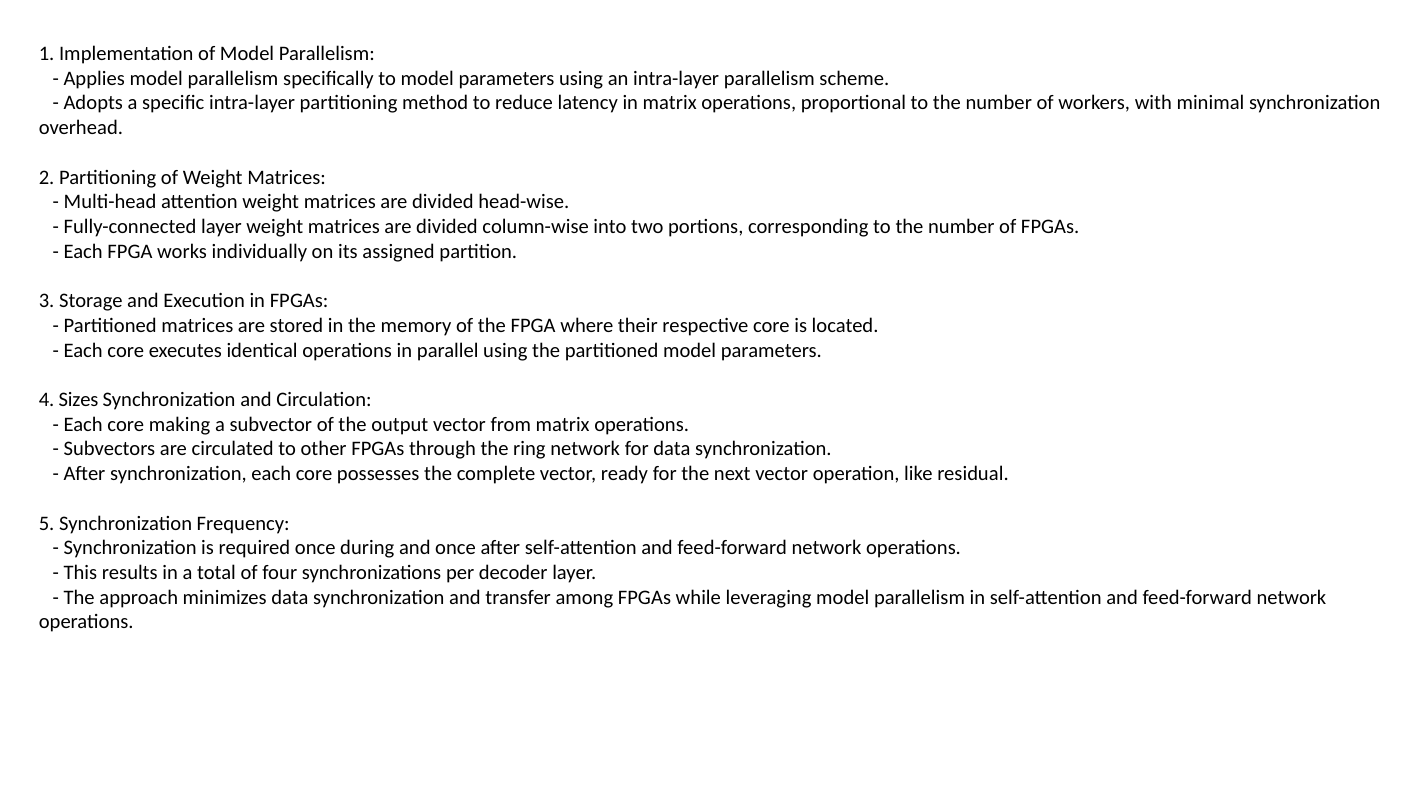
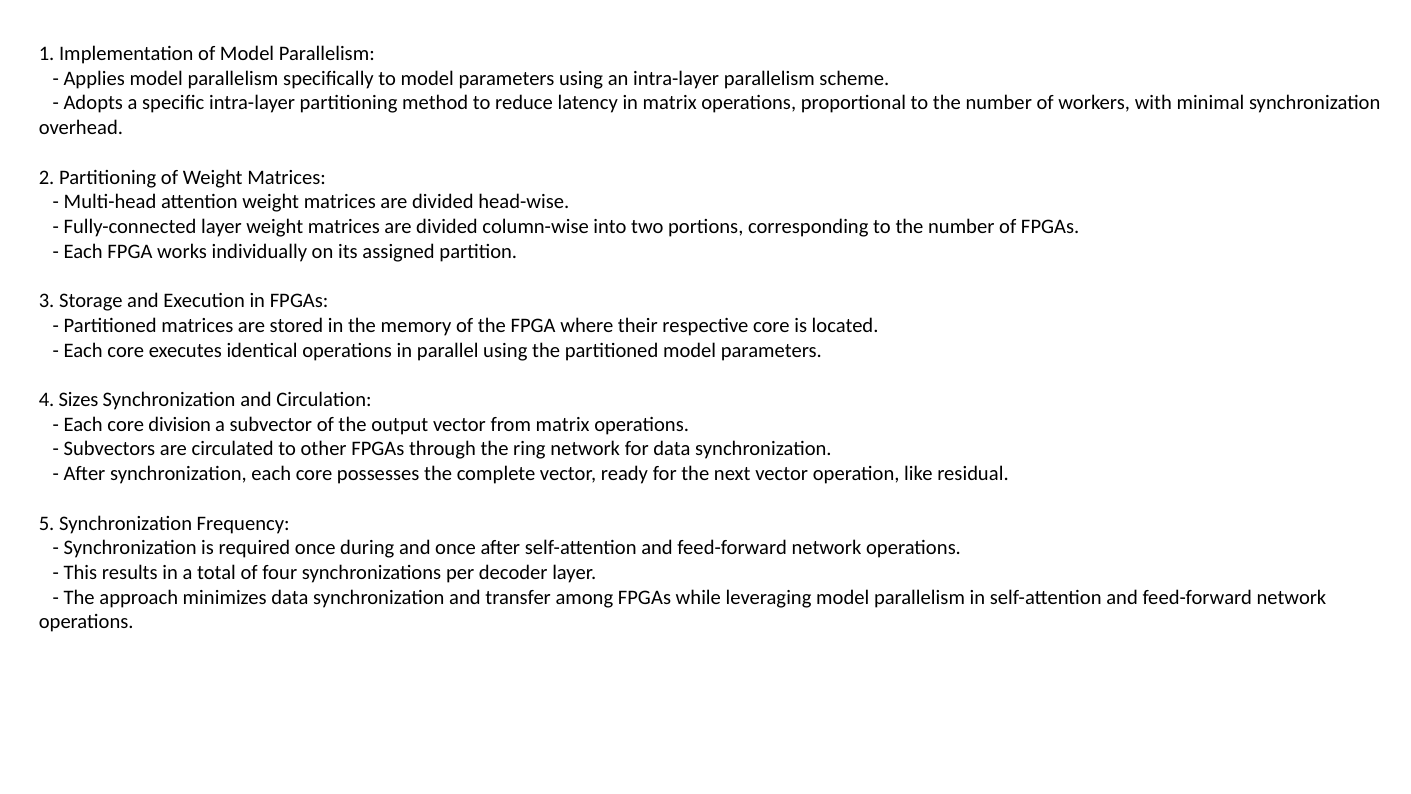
making: making -> division
